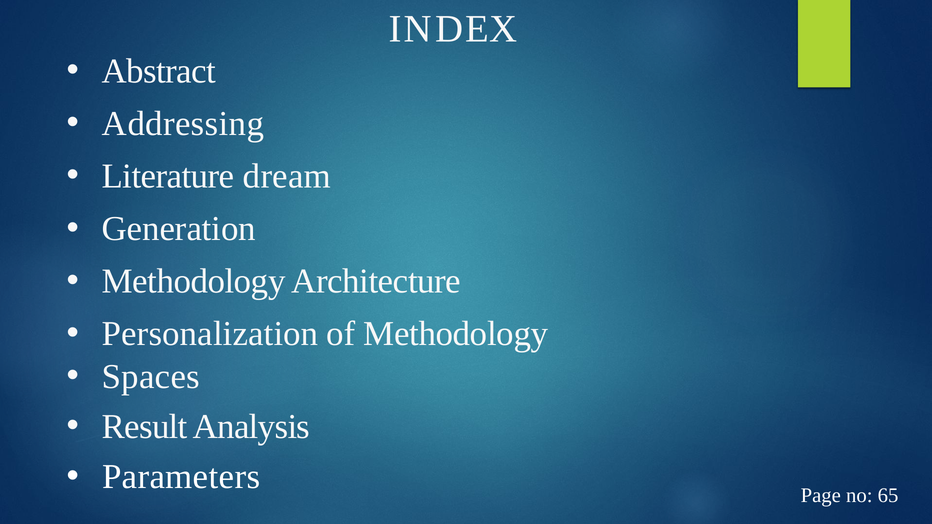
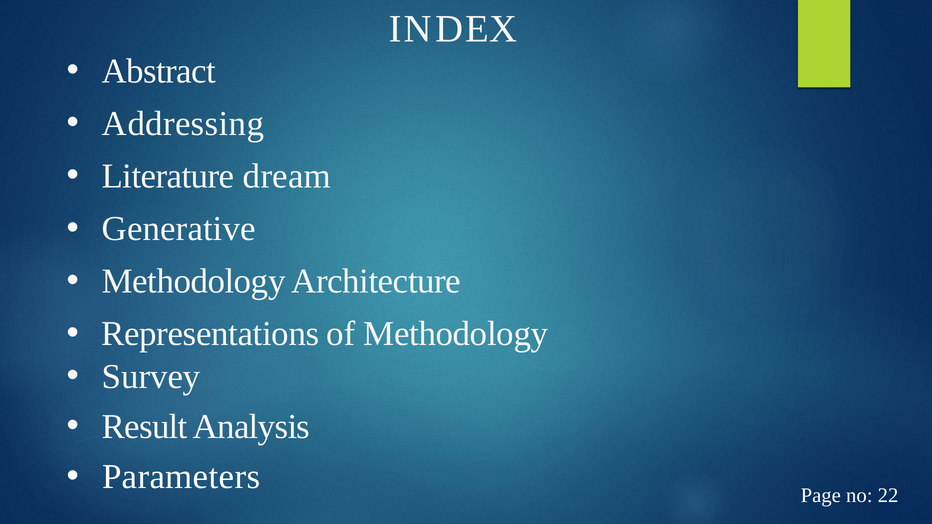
Generation: Generation -> Generative
Personalization: Personalization -> Representations
Spaces: Spaces -> Survey
65: 65 -> 22
